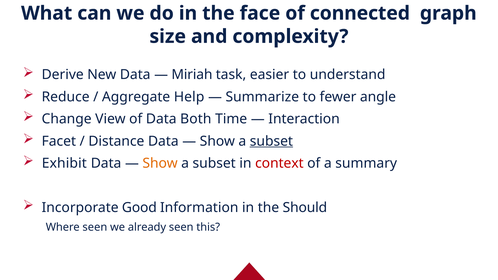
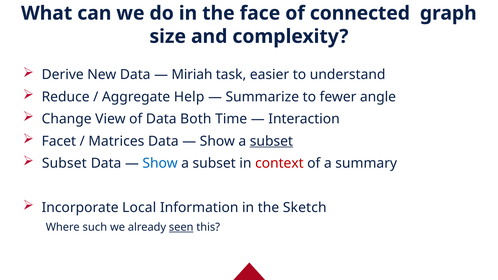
Distance: Distance -> Matrices
Exhibit at (64, 163): Exhibit -> Subset
Show at (160, 163) colour: orange -> blue
Good: Good -> Local
Should: Should -> Sketch
Where seen: seen -> such
seen at (181, 227) underline: none -> present
